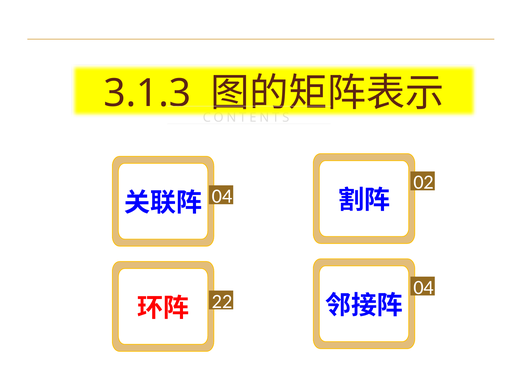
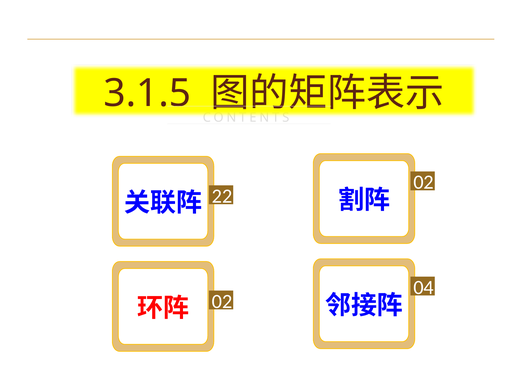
3.1.3: 3.1.3 -> 3.1.5
04 at (222, 196): 04 -> 22
22 at (222, 302): 22 -> 02
